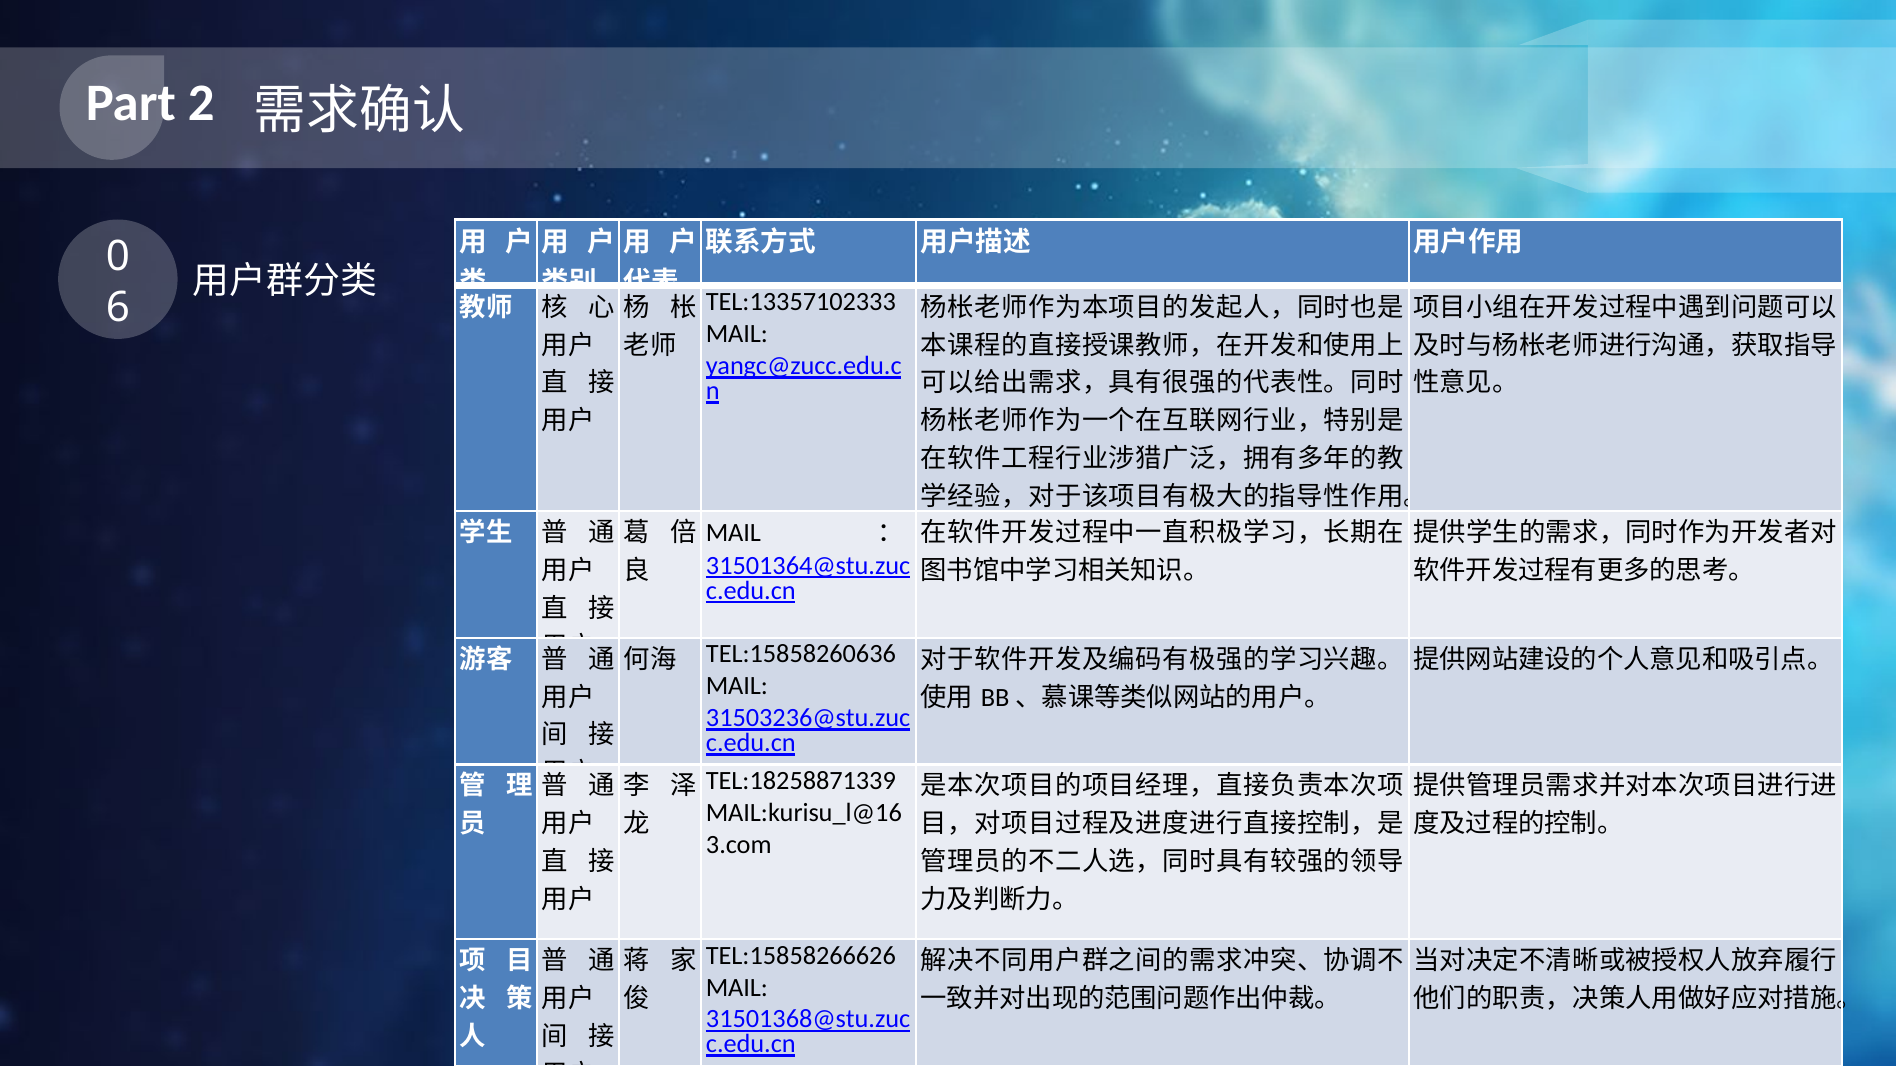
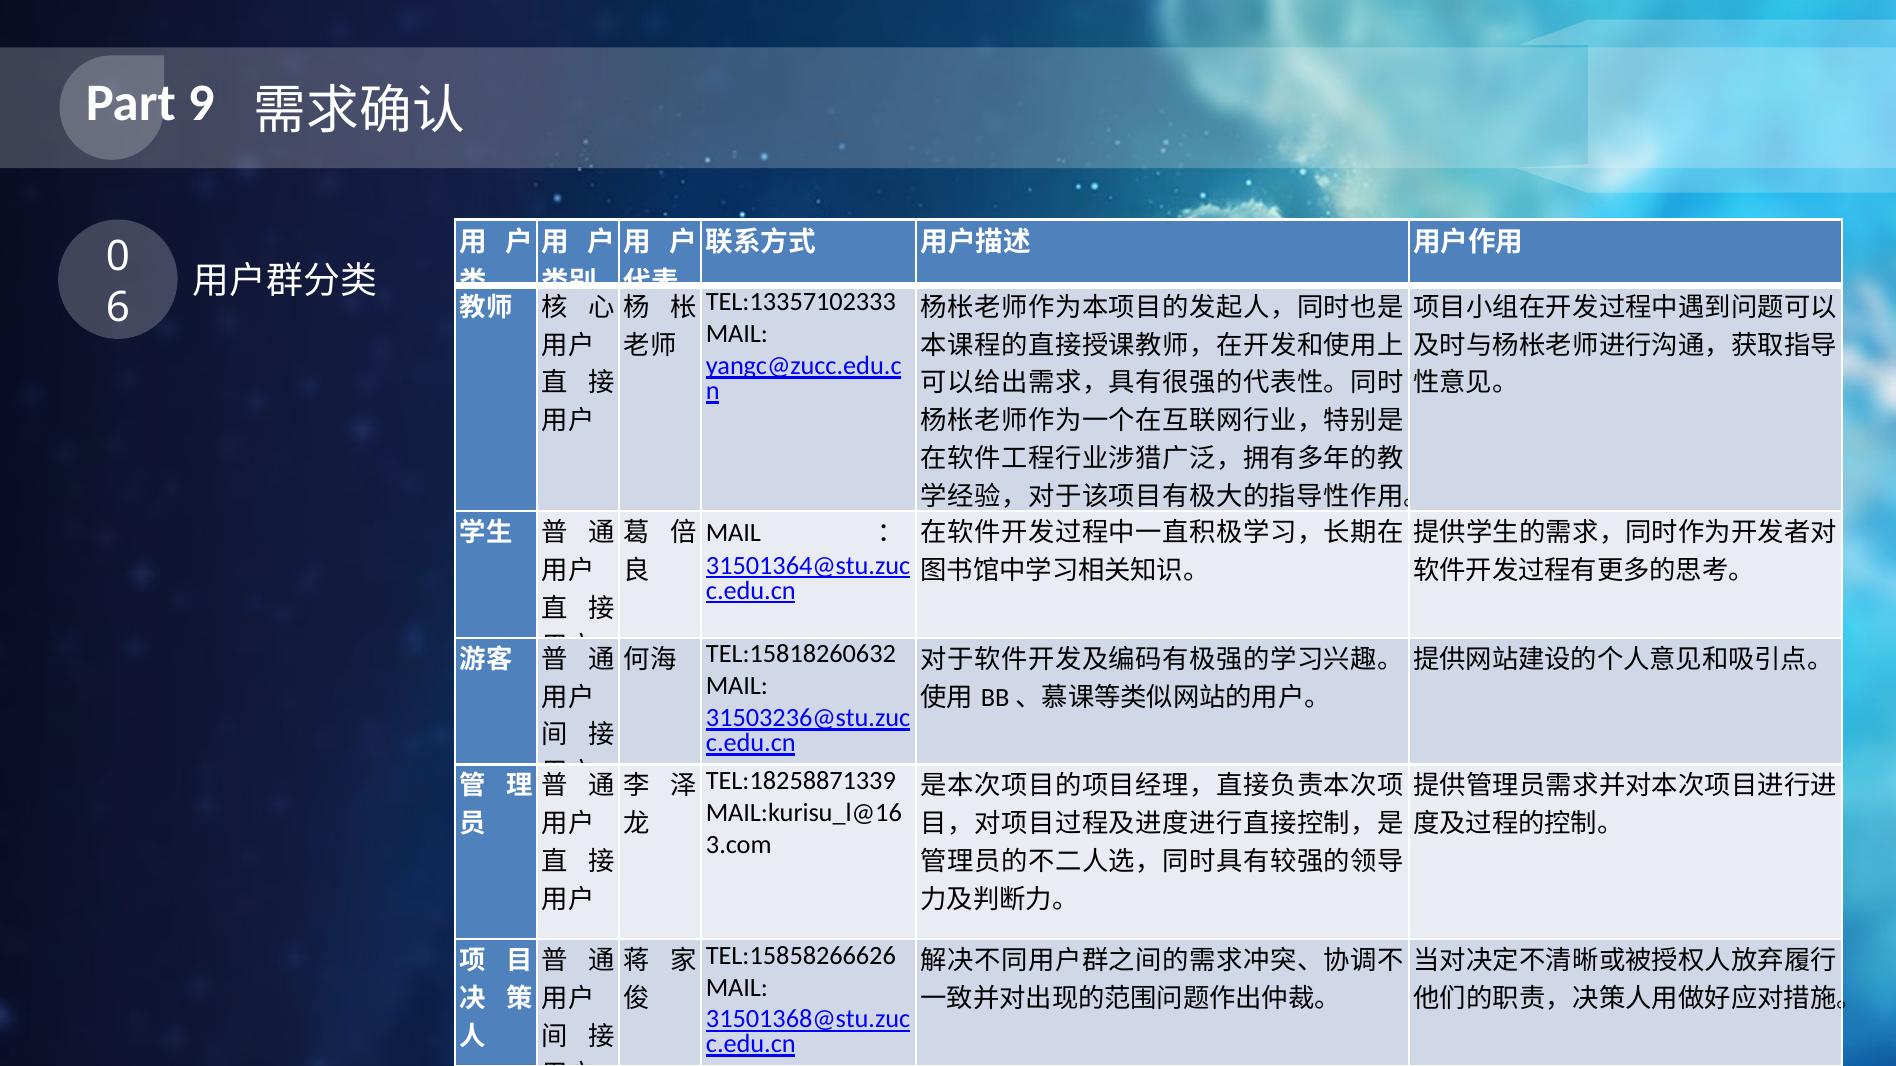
2: 2 -> 9
TEL:15858260636: TEL:15858260636 -> TEL:15818260632
